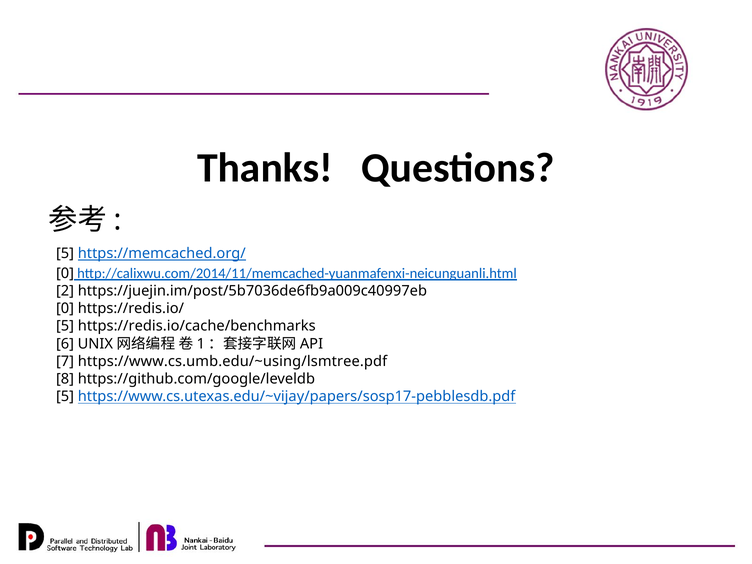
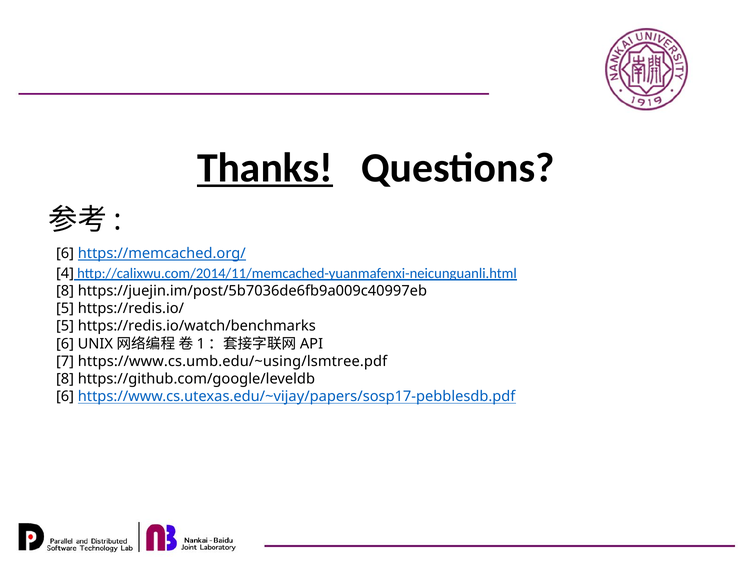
Thanks underline: none -> present
5 at (65, 253): 5 -> 6
0 at (65, 273): 0 -> 4
2 at (65, 291): 2 -> 8
0 at (65, 309): 0 -> 5
https://redis.io/cache/benchmarks: https://redis.io/cache/benchmarks -> https://redis.io/watch/benchmarks
5 at (65, 396): 5 -> 6
